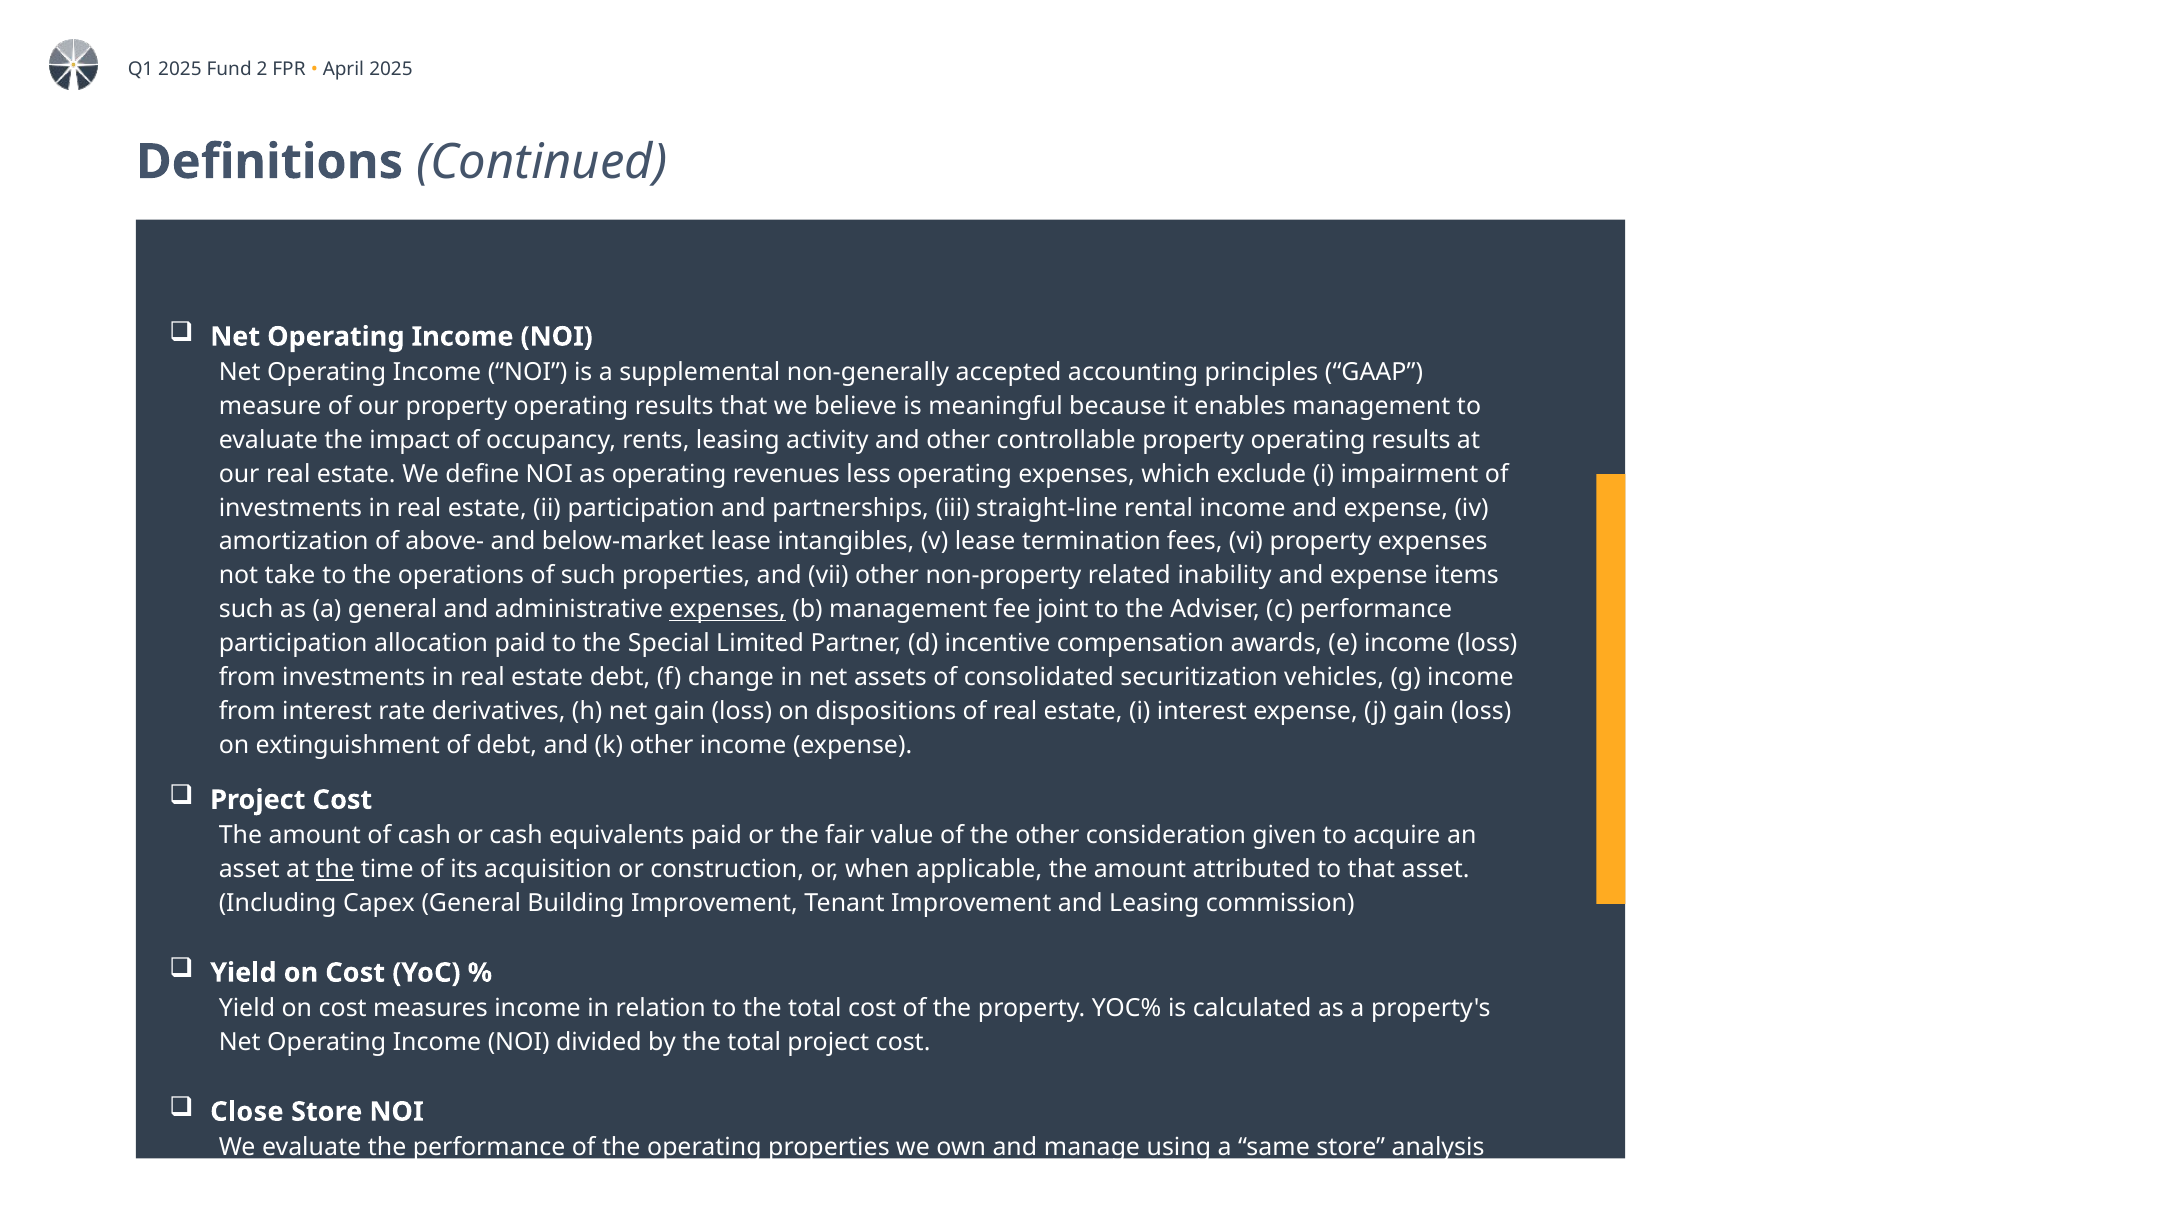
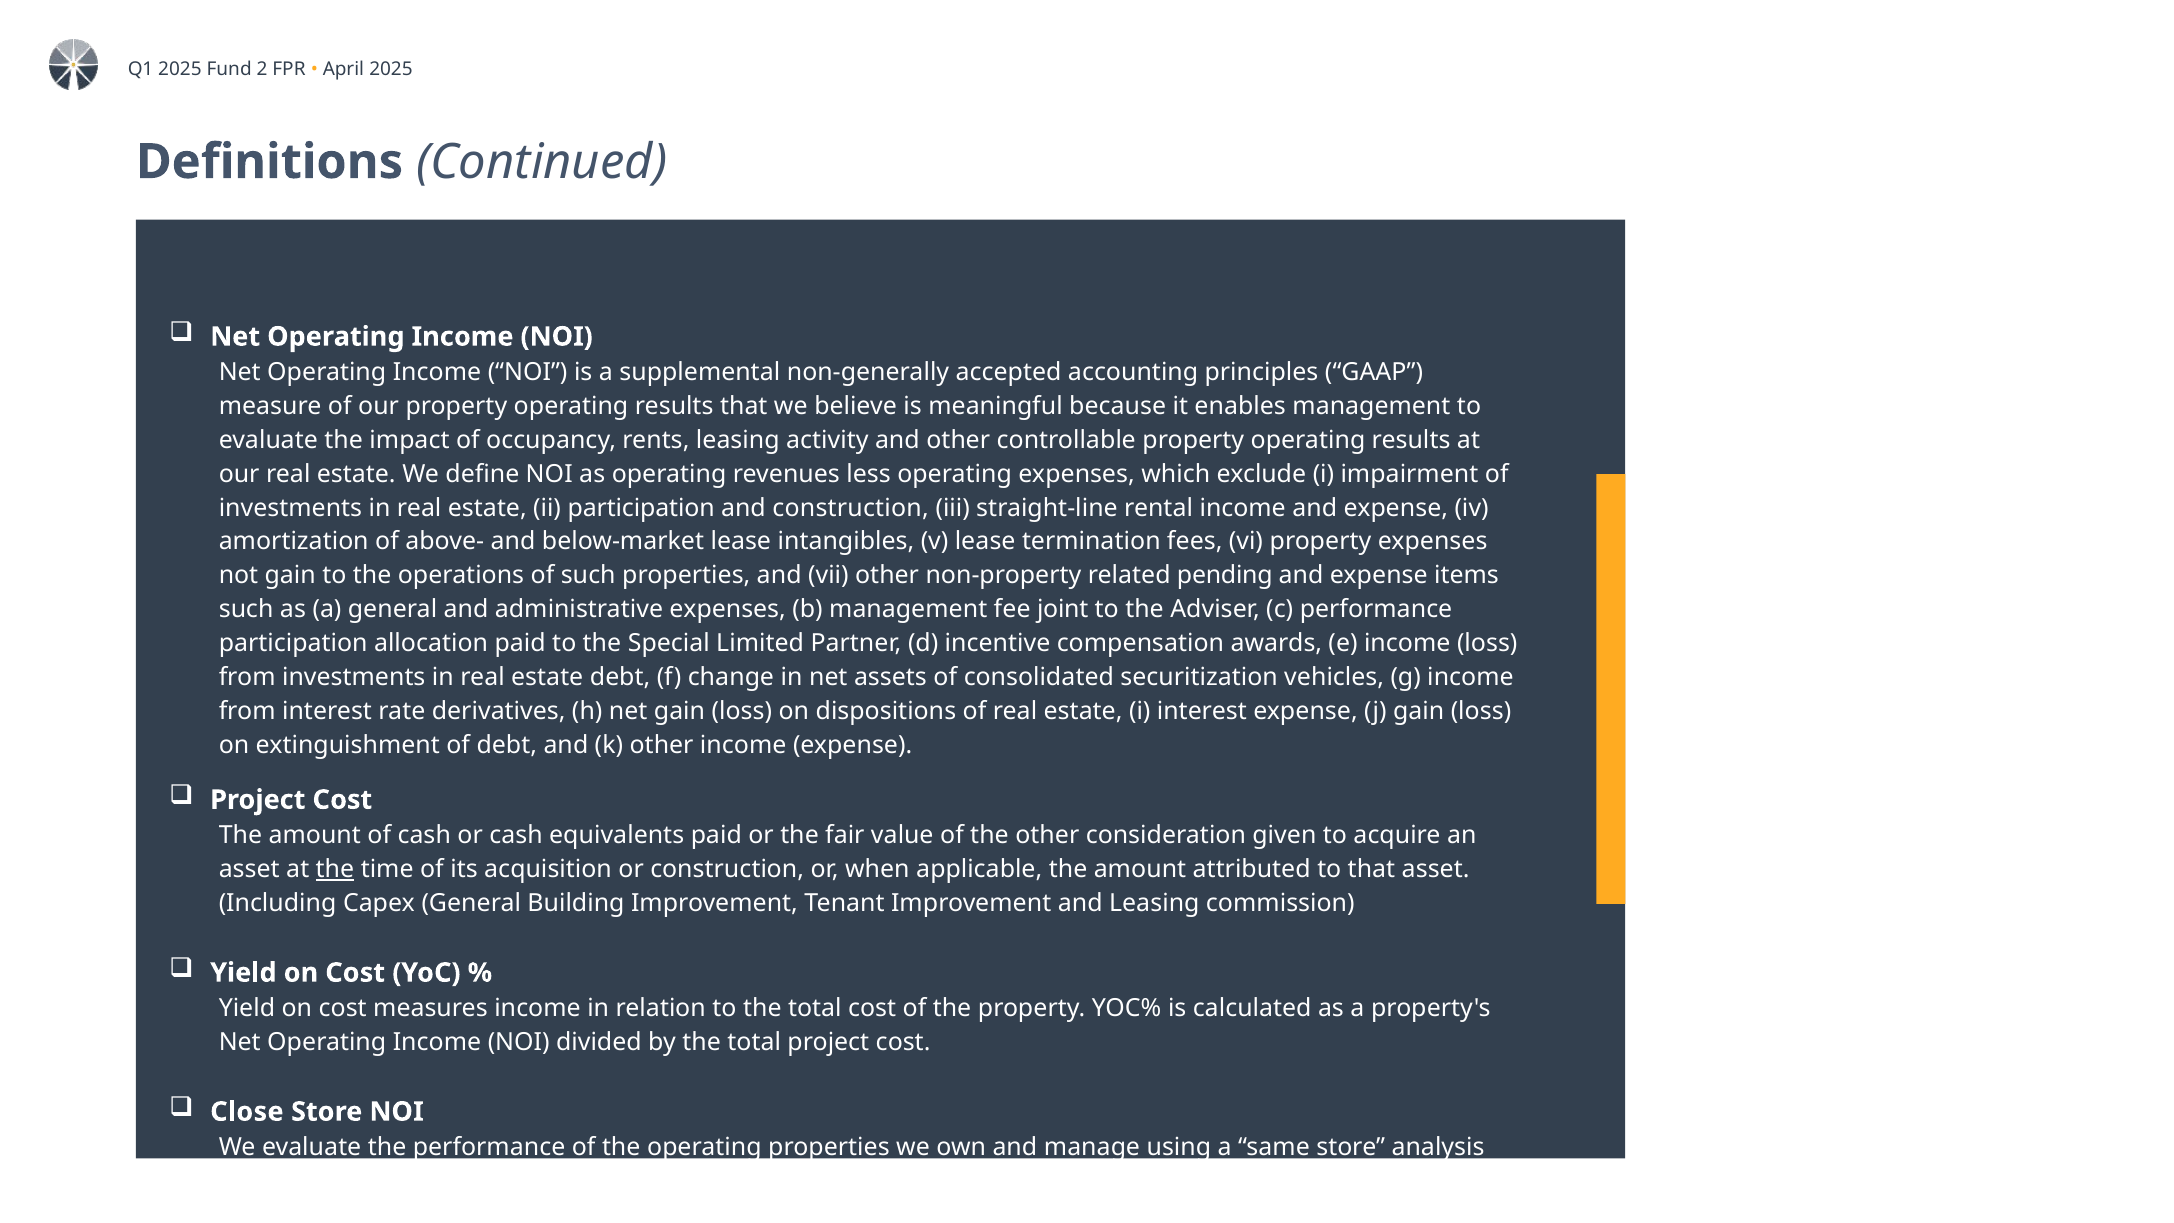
and partnerships: partnerships -> construction
not take: take -> gain
inability: inability -> pending
expenses at (728, 610) underline: present -> none
